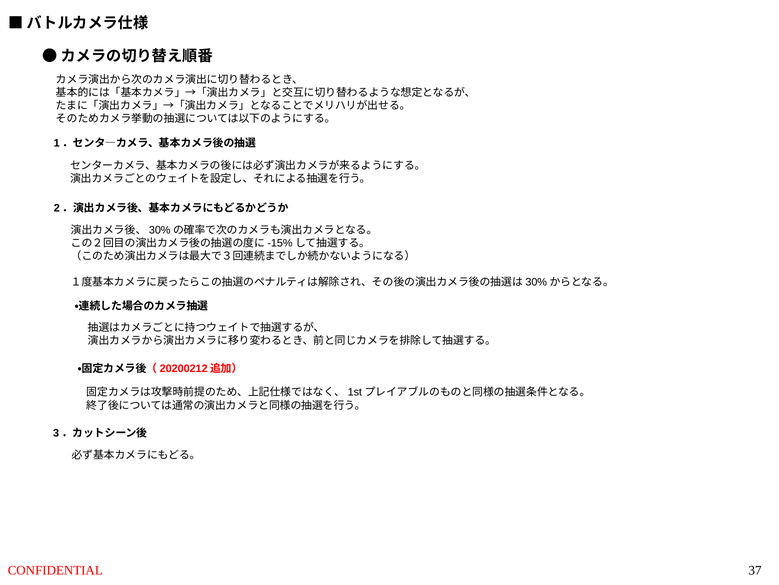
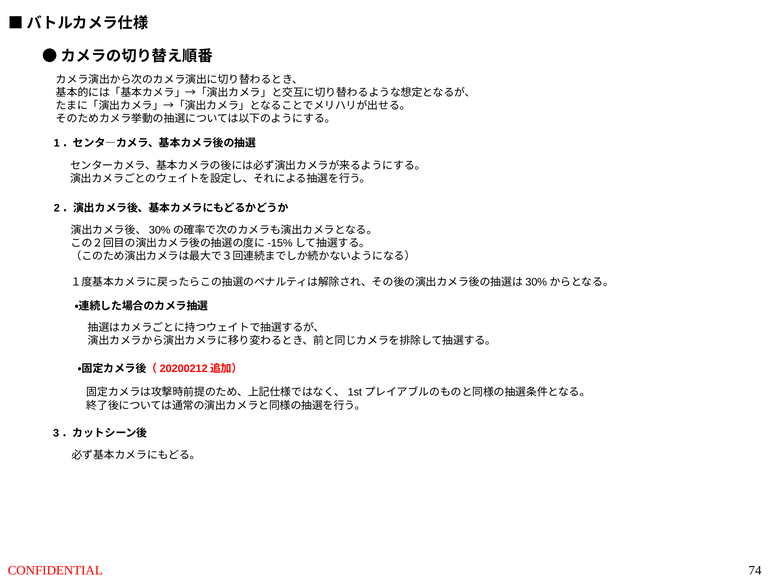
37: 37 -> 74
